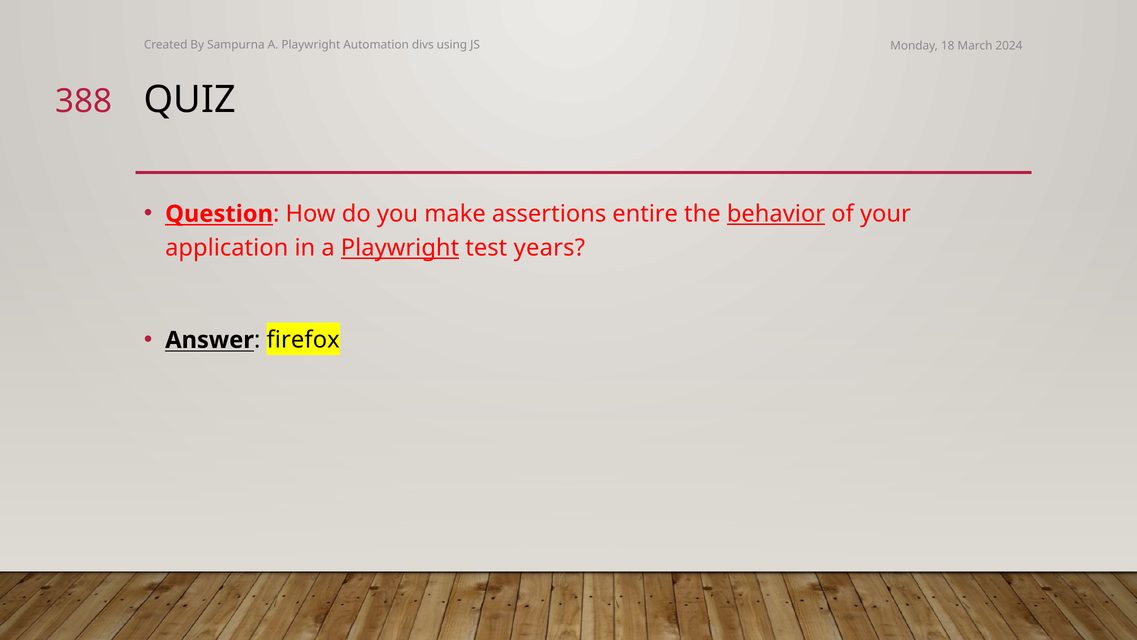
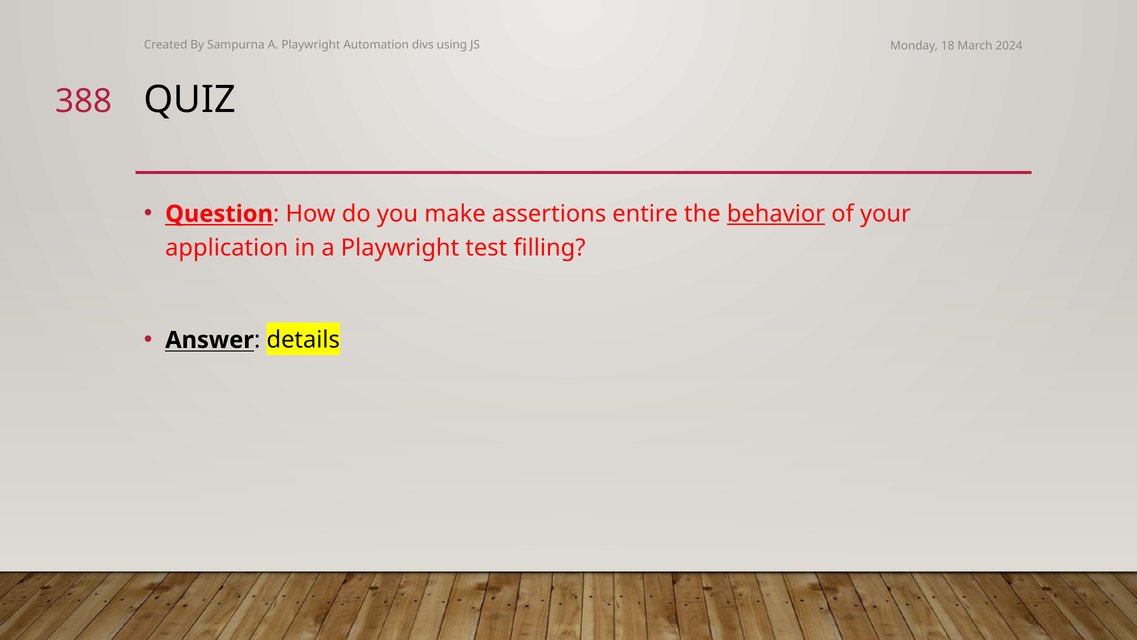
Playwright at (400, 248) underline: present -> none
years: years -> filling
firefox: firefox -> details
